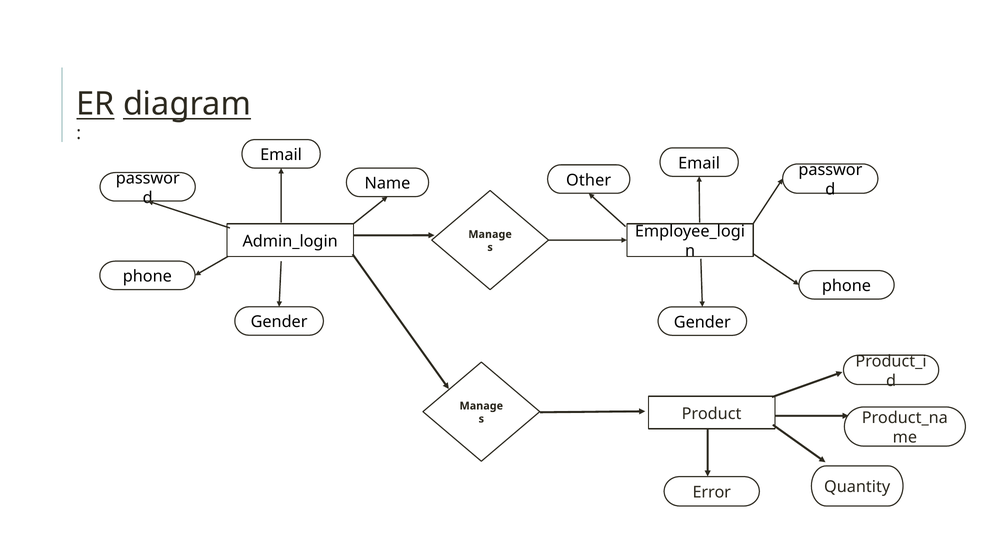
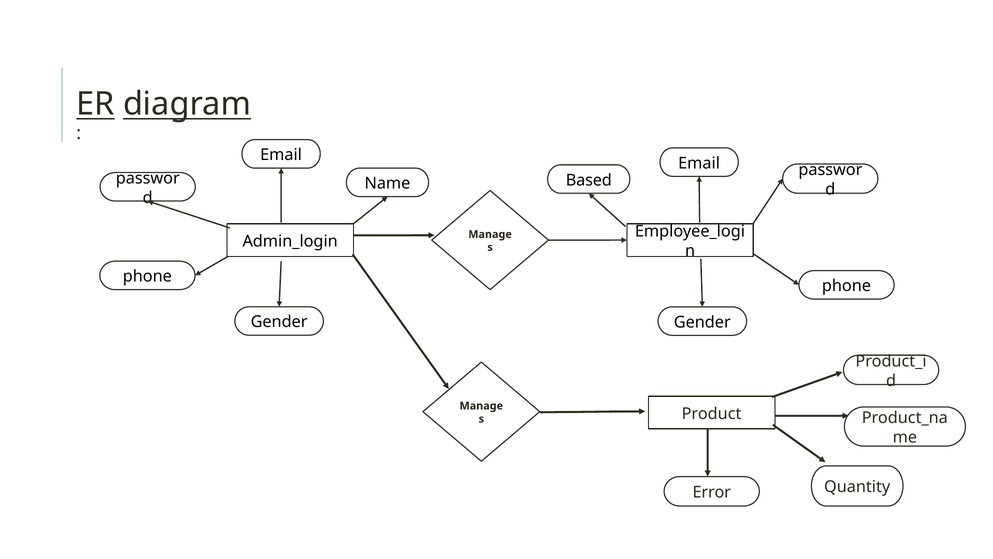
Other: Other -> Based
